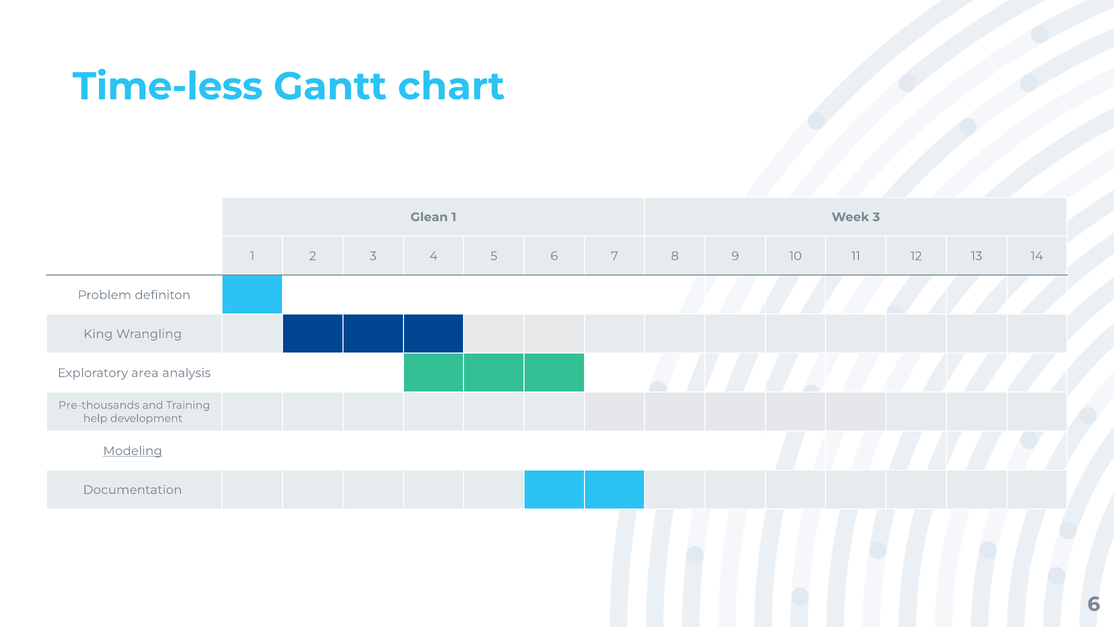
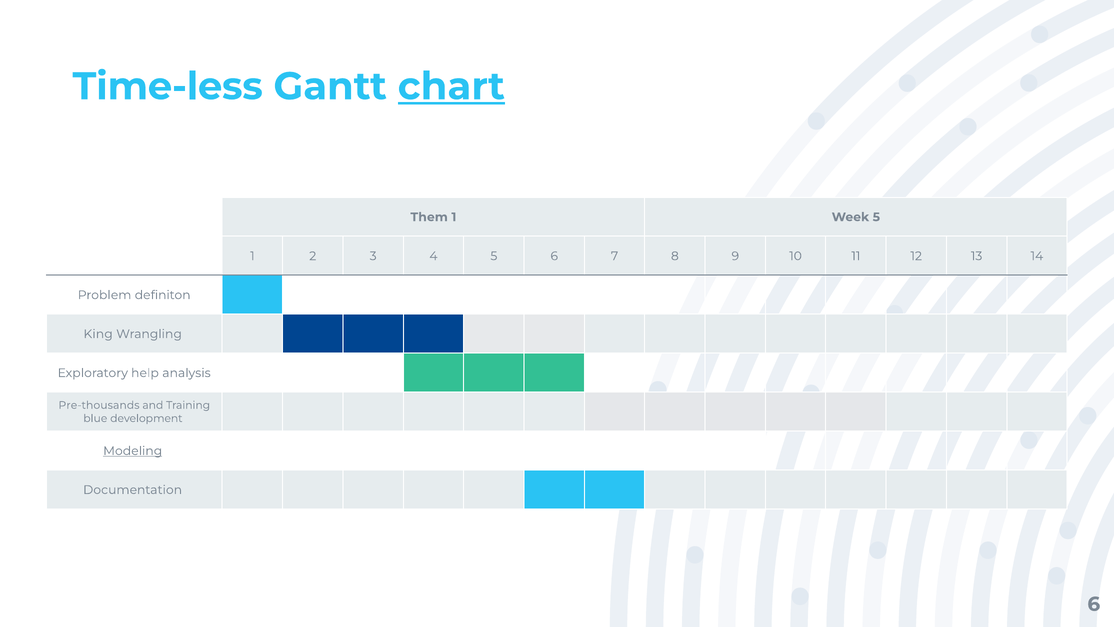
chart underline: none -> present
Glean: Glean -> Them
Week 3: 3 -> 5
area: area -> help
help: help -> blue
